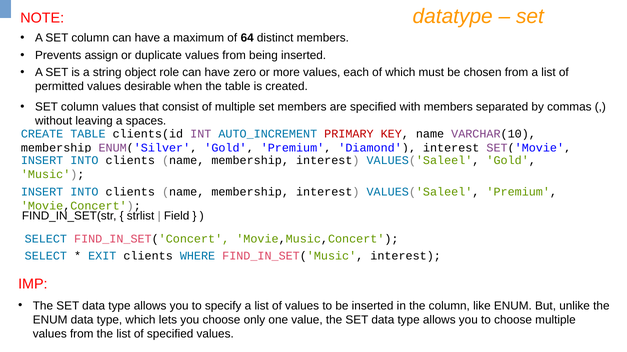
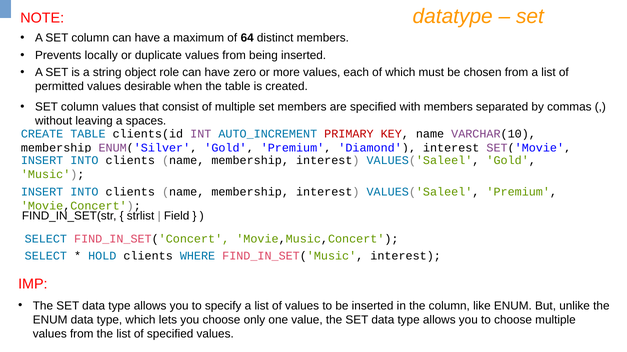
assign: assign -> locally
EXIT: EXIT -> HOLD
